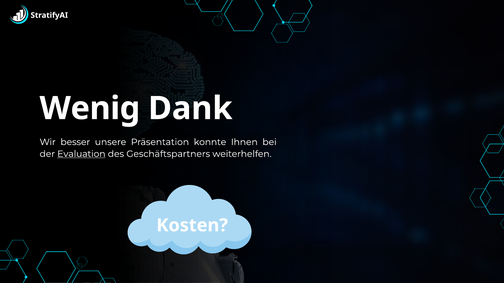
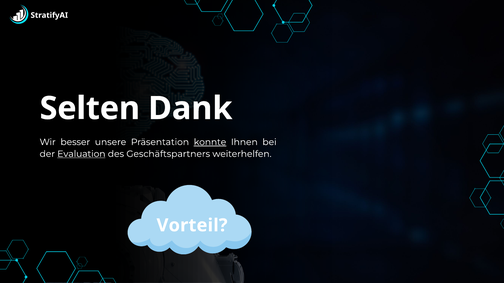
Wenig: Wenig -> Selten
konnte underline: none -> present
Kosten: Kosten -> Vorteil
